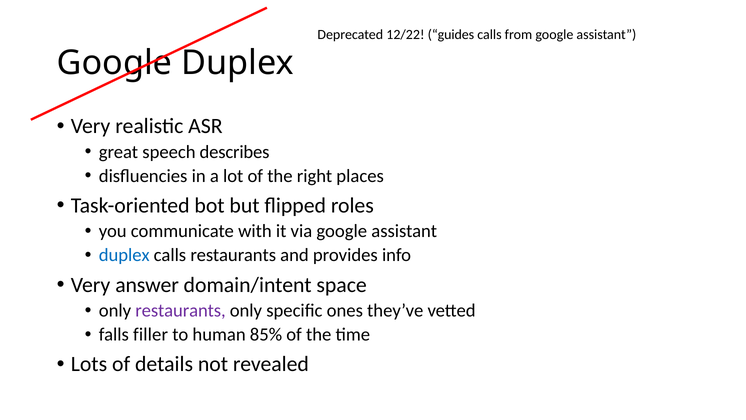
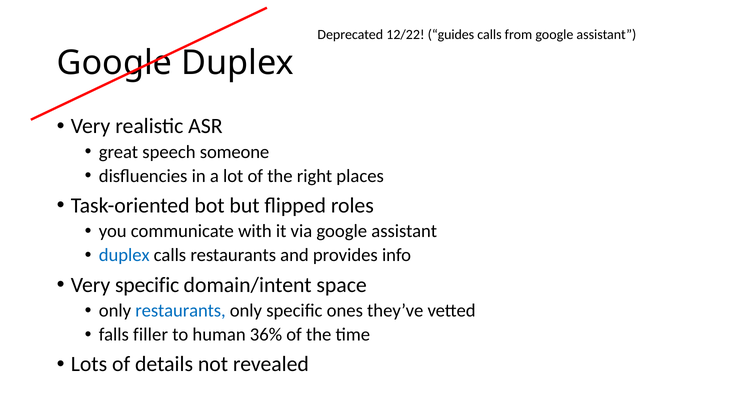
describes: describes -> someone
Very answer: answer -> specific
restaurants at (181, 310) colour: purple -> blue
85%: 85% -> 36%
